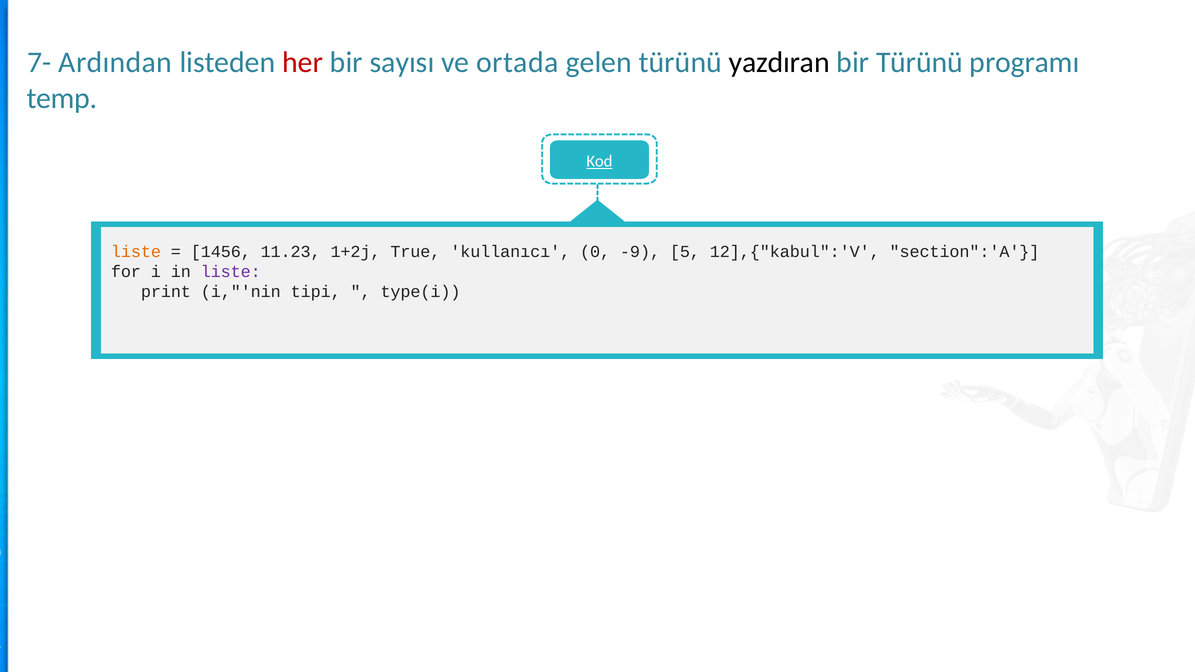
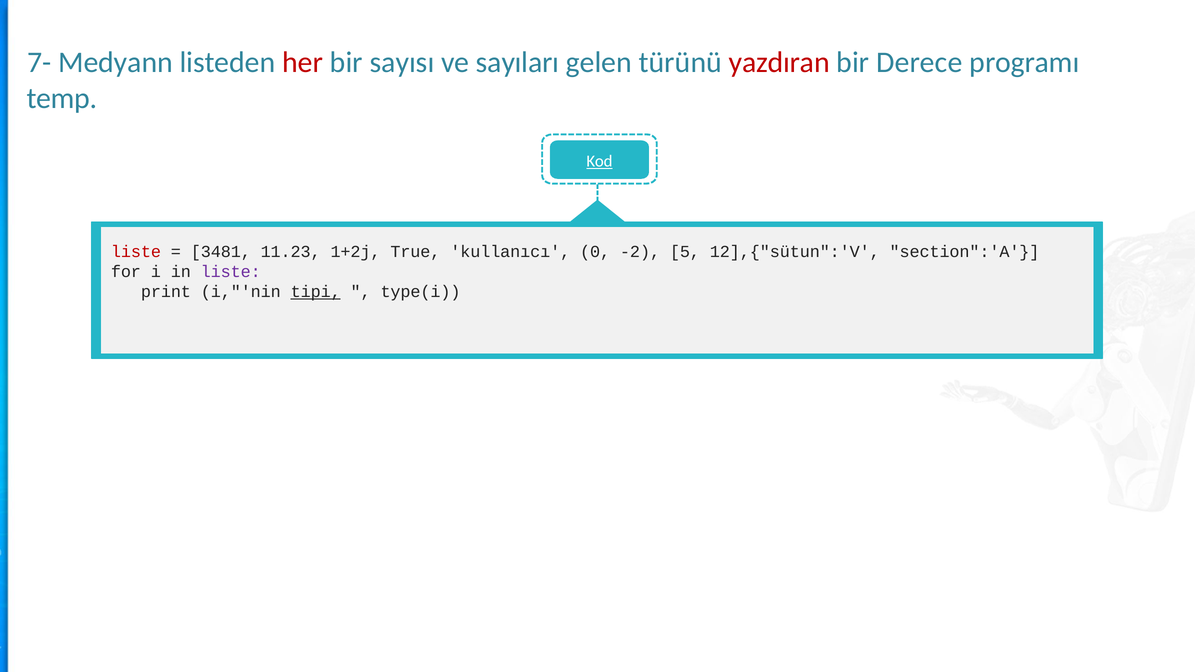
Ardından: Ardından -> Medyann
ortada: ortada -> sayıları
yazdıran colour: black -> red
bir Türünü: Türünü -> Derece
liste at (136, 252) colour: orange -> red
1456: 1456 -> 3481
-9: -9 -> -2
12],{"kabul":'V: 12],{"kabul":'V -> 12],{"sütun":'V
tipi underline: none -> present
